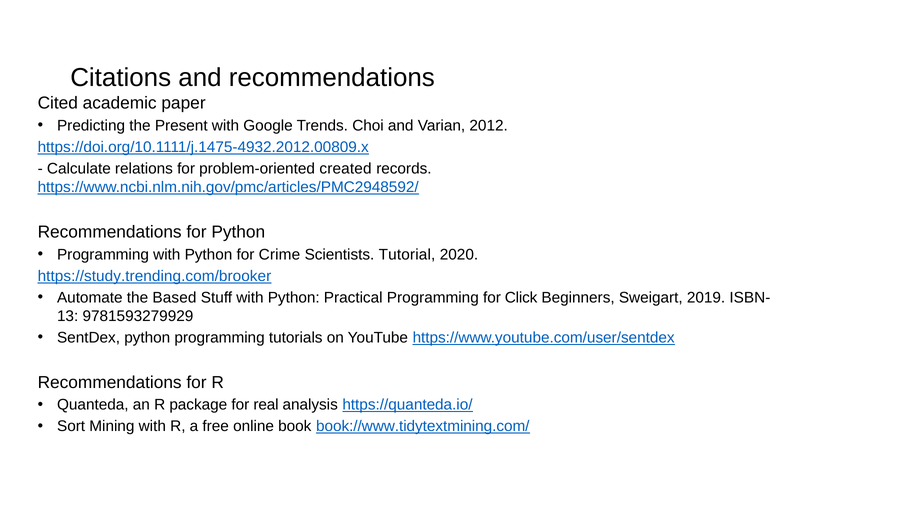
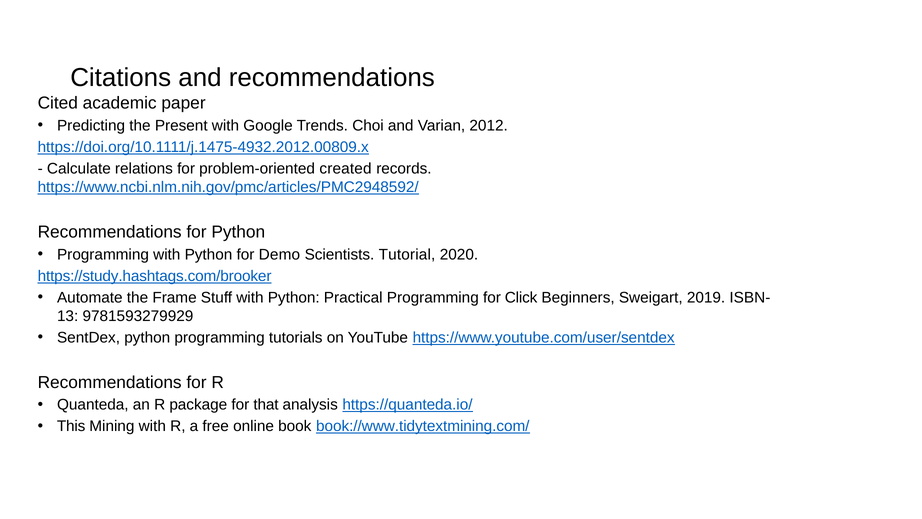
Crime: Crime -> Demo
https://study.trending.com/brooker: https://study.trending.com/brooker -> https://study.hashtags.com/brooker
Based: Based -> Frame
real: real -> that
Sort: Sort -> This
